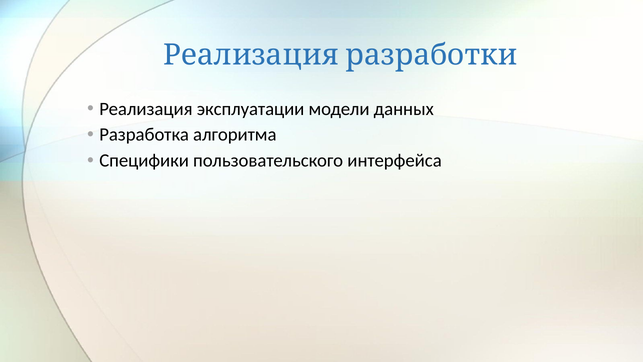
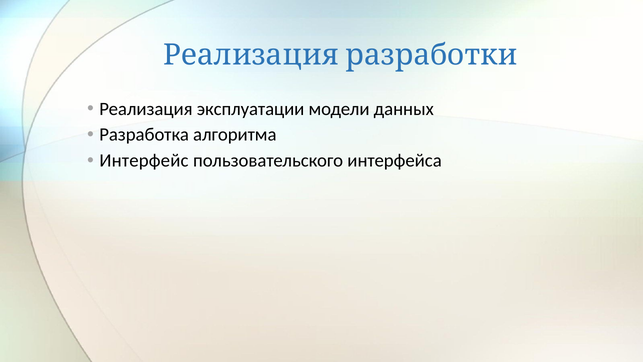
Специфики: Специфики -> Интерфейс
